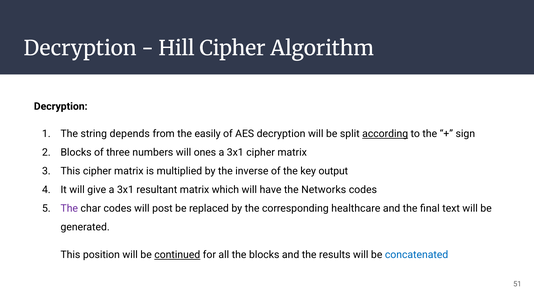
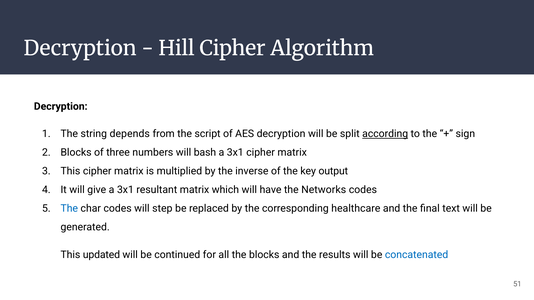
easily: easily -> script
ones: ones -> bash
The at (69, 209) colour: purple -> blue
post: post -> step
position: position -> updated
continued underline: present -> none
